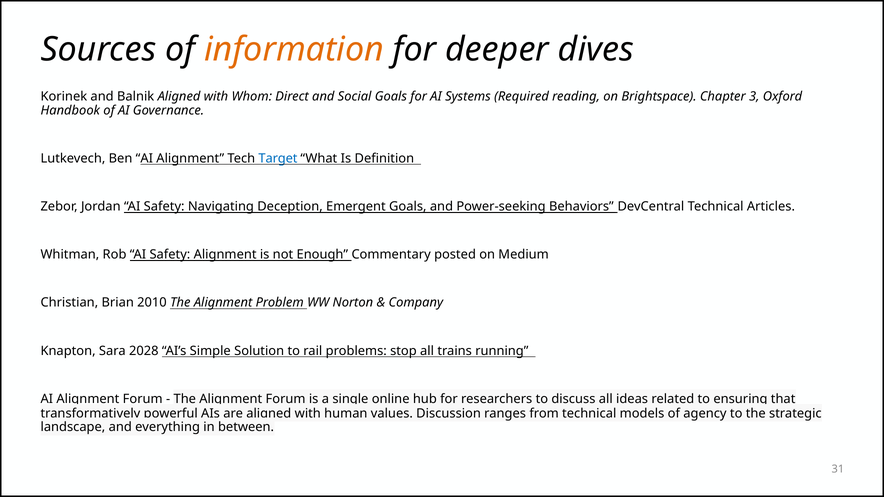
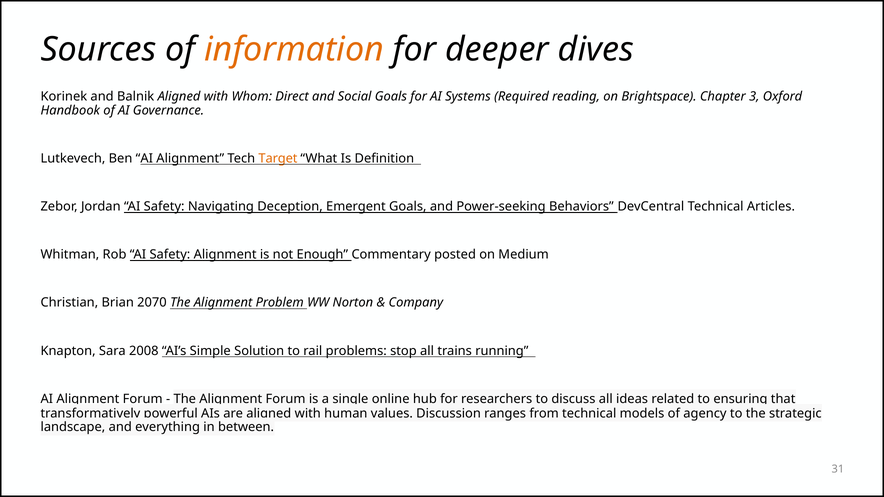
Target colour: blue -> orange
2010: 2010 -> 2070
2028: 2028 -> 2008
